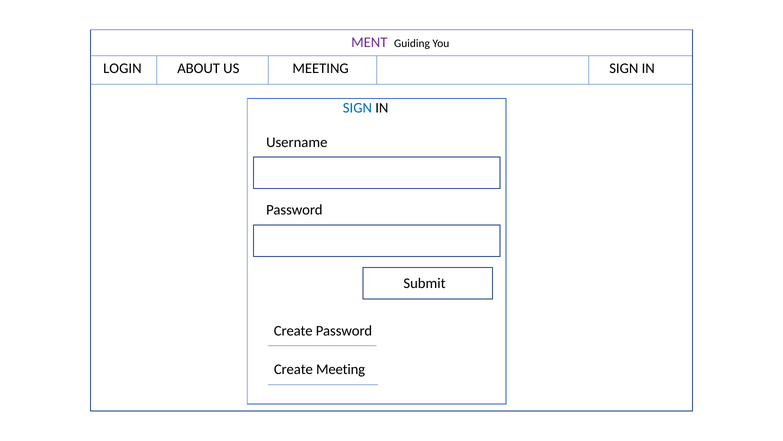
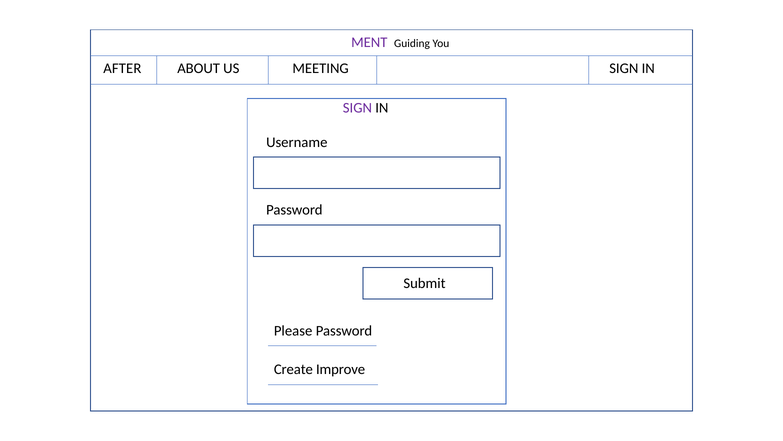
LOGIN: LOGIN -> AFTER
SIGN at (357, 108) colour: blue -> purple
Create at (293, 330): Create -> Please
Create Meeting: Meeting -> Improve
